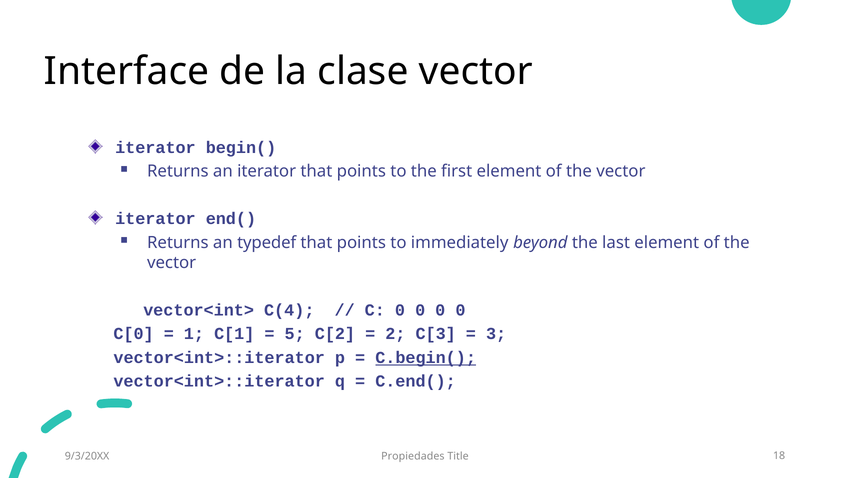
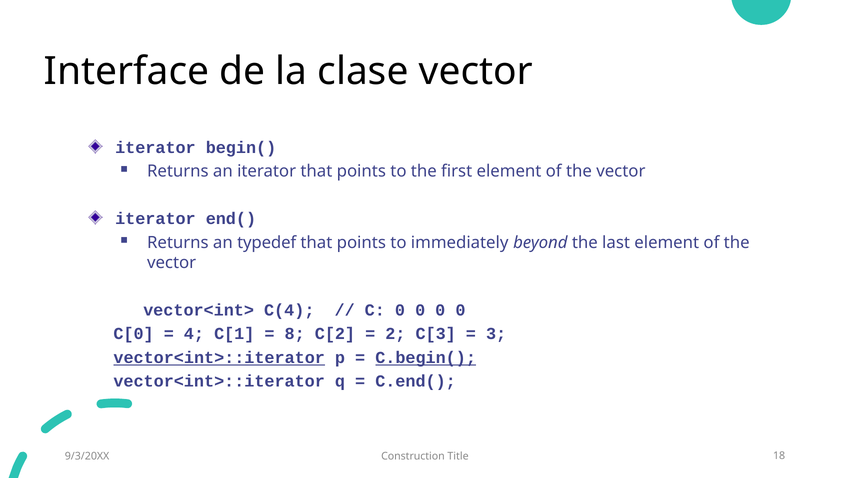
1: 1 -> 4
5: 5 -> 8
vector<int>::iterator at (219, 358) underline: none -> present
Propiedades: Propiedades -> Construction
